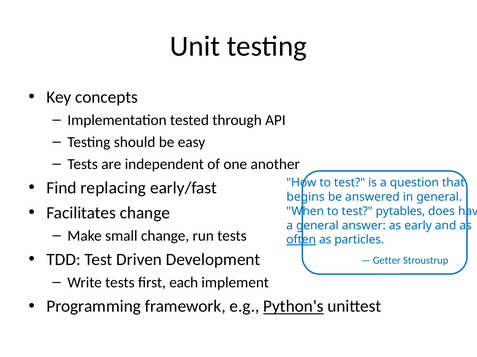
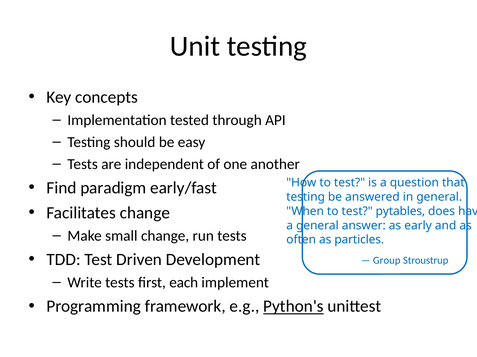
replacing: replacing -> paradigm
begins at (306, 197): begins -> testing
often underline: present -> none
Getter: Getter -> Group
